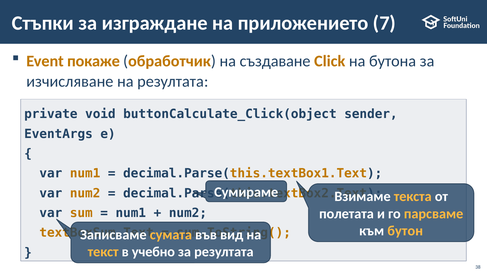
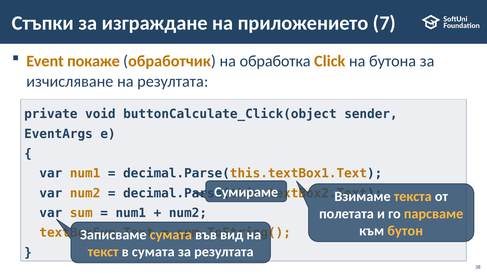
създаване: създаване -> обработка
в учебно: учебно -> сумата
